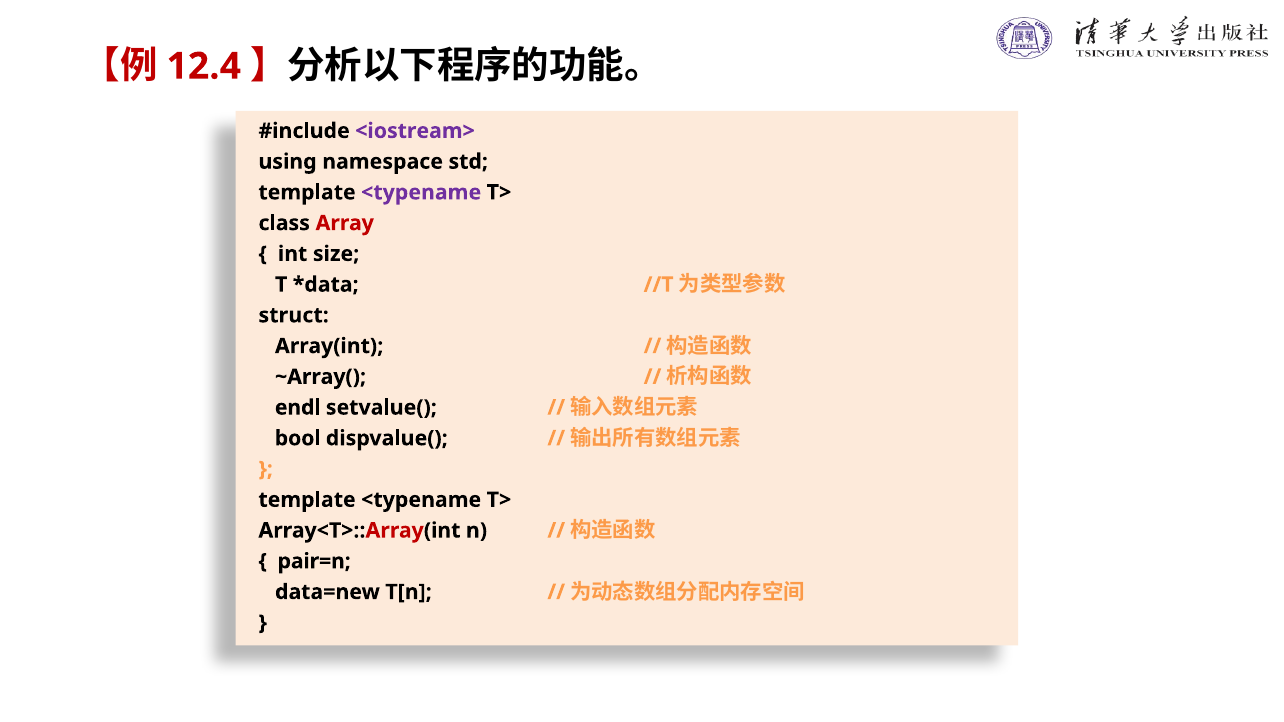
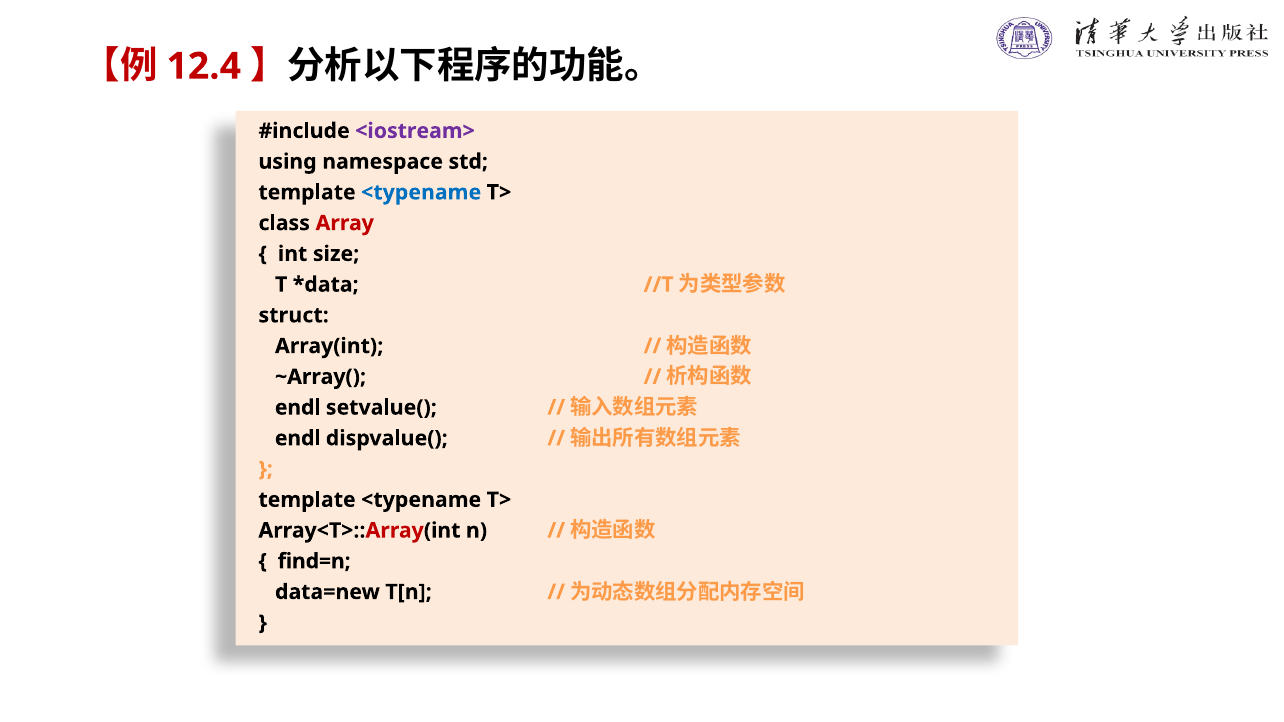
<typename at (421, 192) colour: purple -> blue
bool at (298, 438): bool -> endl
pair=n: pair=n -> find=n
